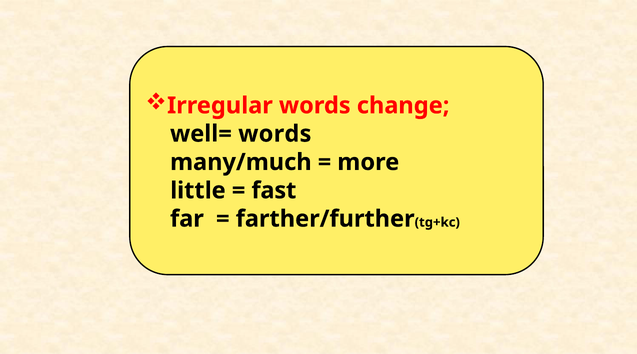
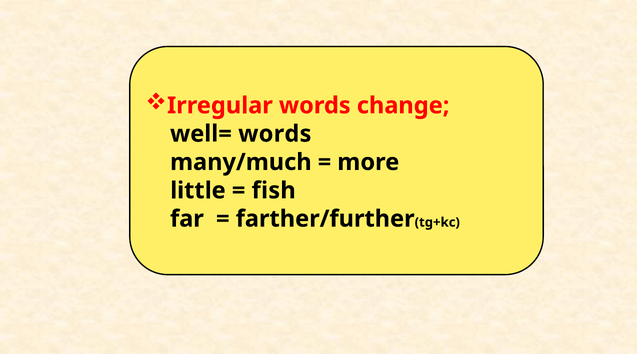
fast: fast -> fish
